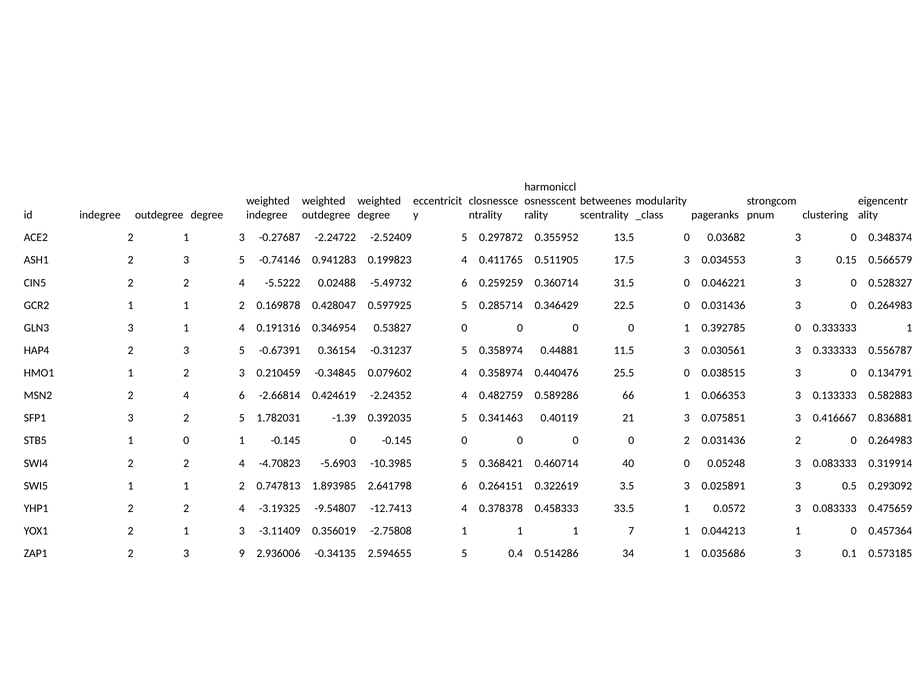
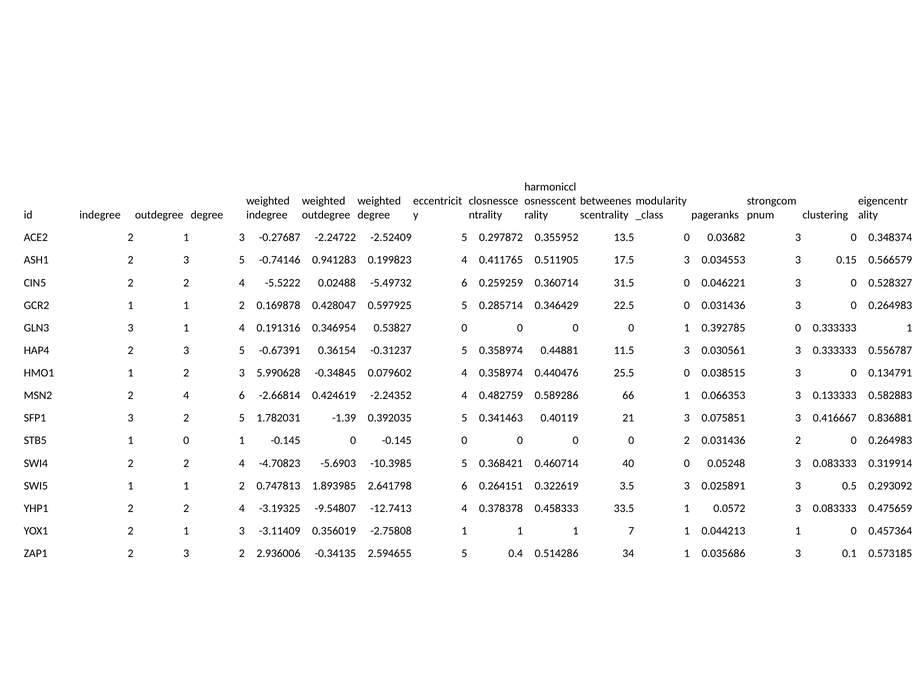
0.210459: 0.210459 -> 5.990628
2 3 9: 9 -> 2
